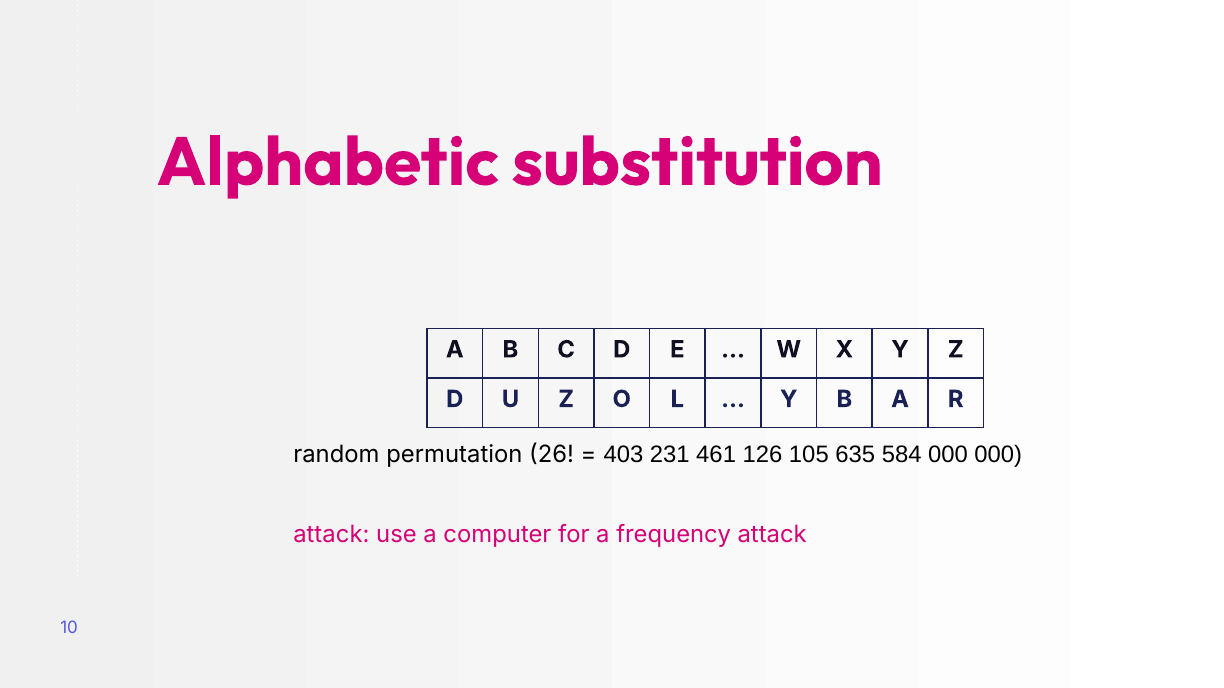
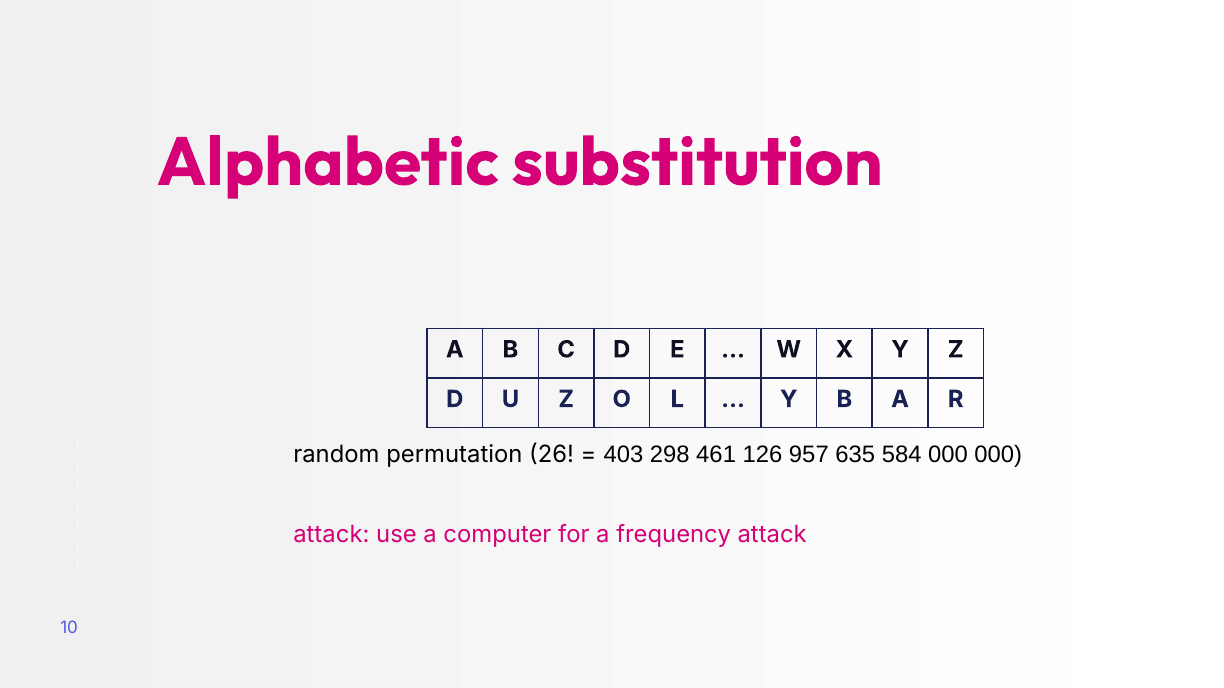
231: 231 -> 298
105: 105 -> 957
